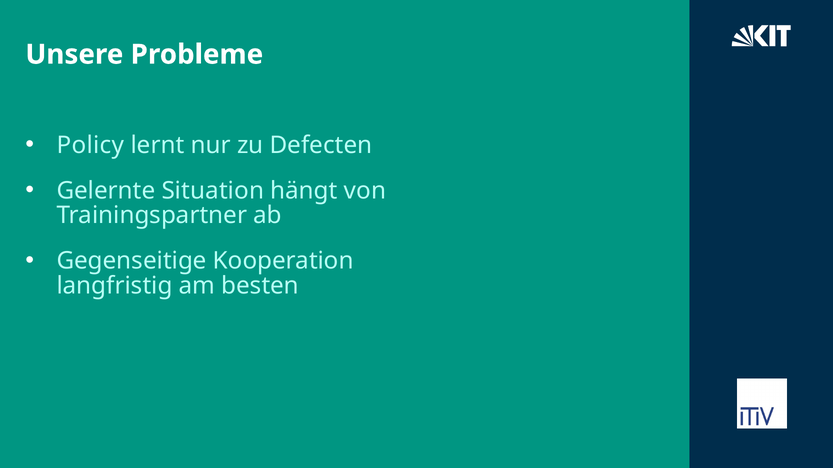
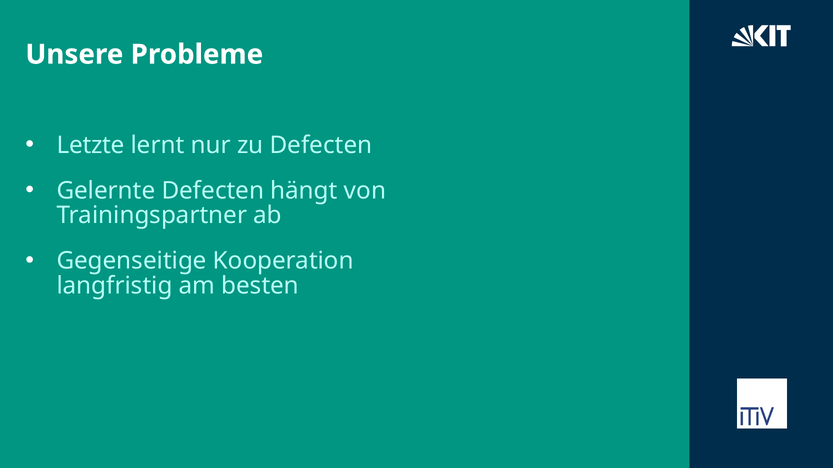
Policy: Policy -> Letzte
Gelernte Situation: Situation -> Defecten
